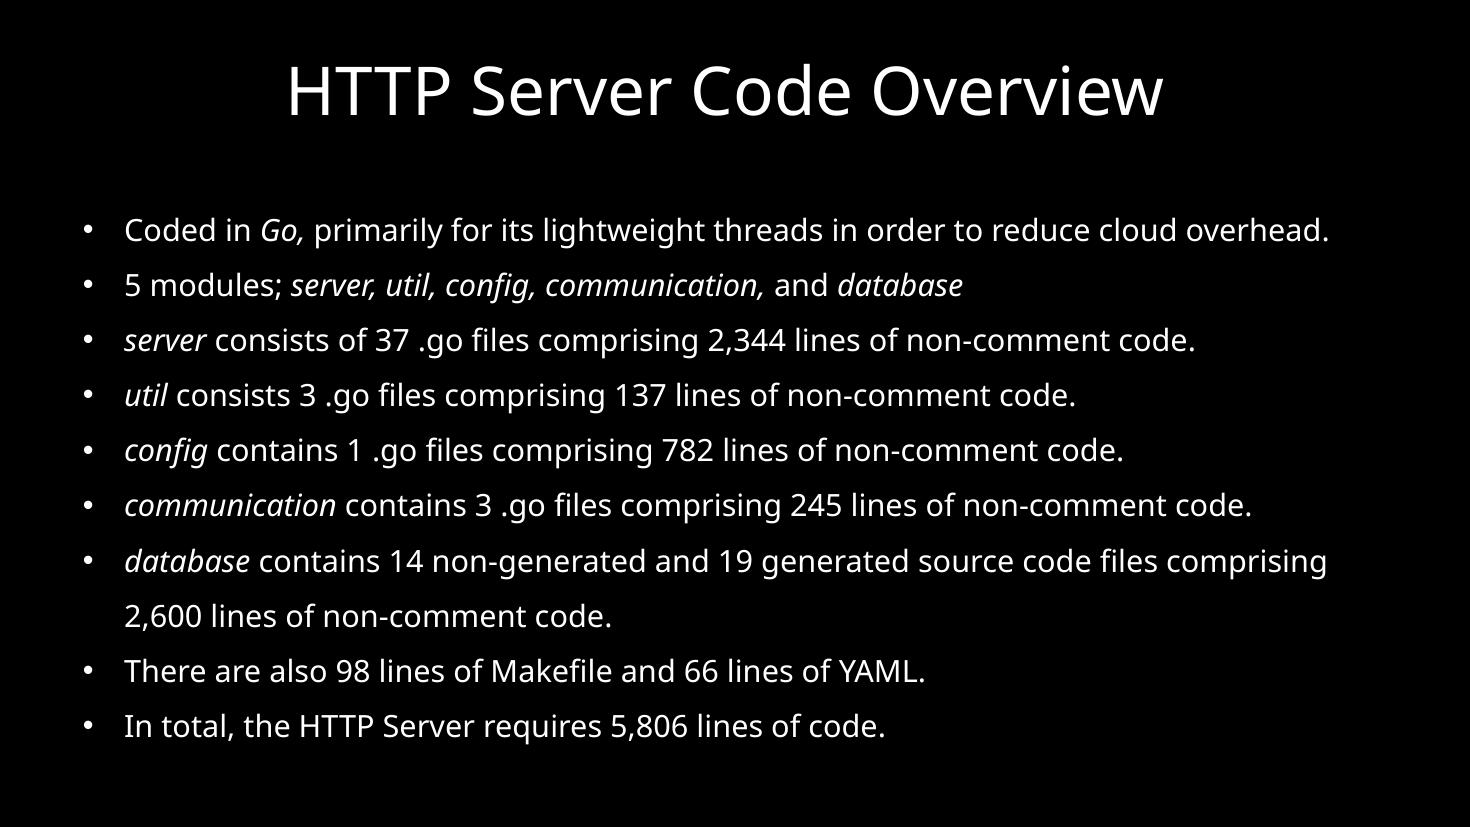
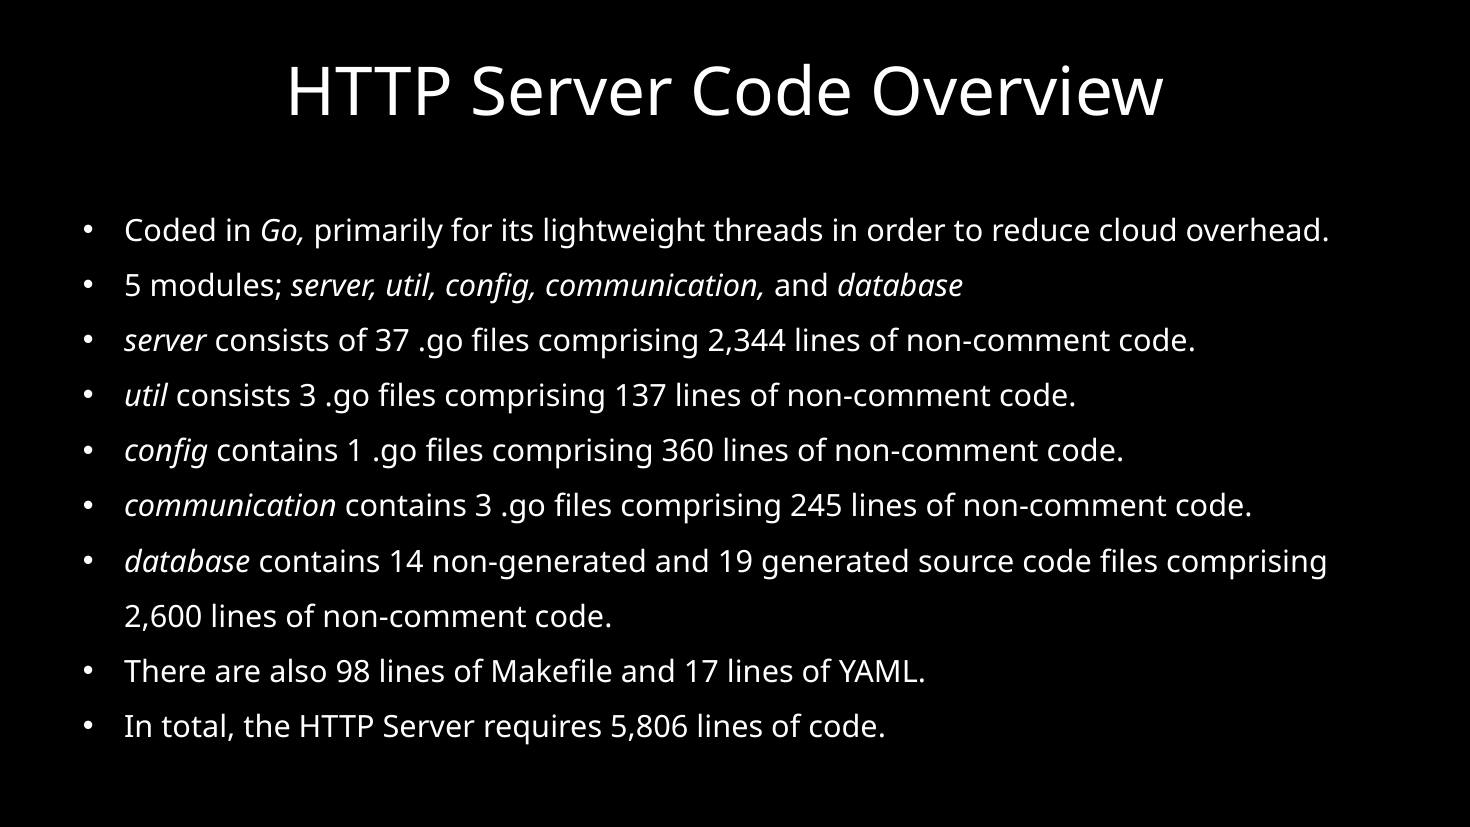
782: 782 -> 360
66: 66 -> 17
